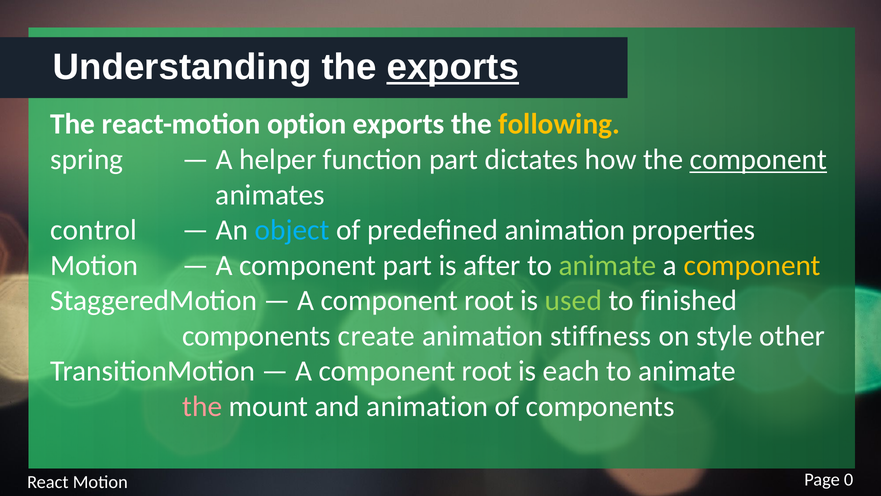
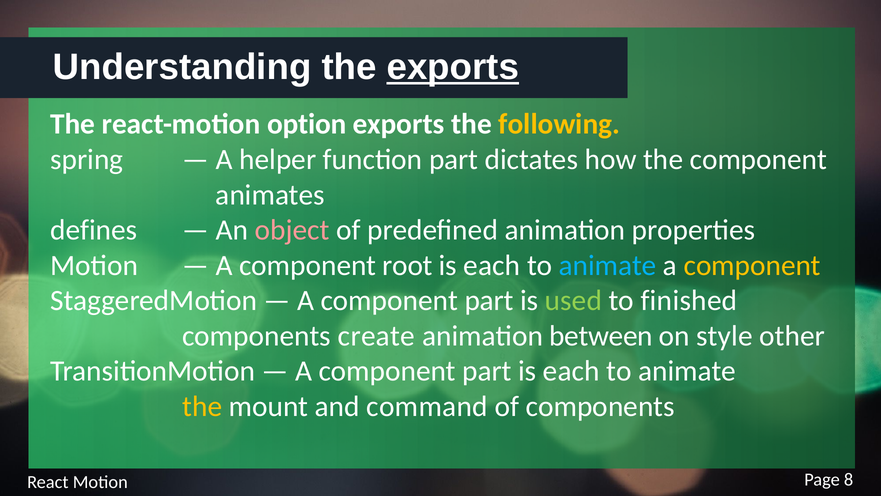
component at (758, 159) underline: present -> none
control: control -> defines
object colour: light blue -> pink
component part: part -> root
after at (492, 265): after -> each
animate at (608, 265) colour: light green -> light blue
root at (489, 300): root -> part
stiffness: stiffness -> between
root at (487, 371): root -> part
the at (202, 406) colour: pink -> yellow
and animation: animation -> command
0: 0 -> 8
